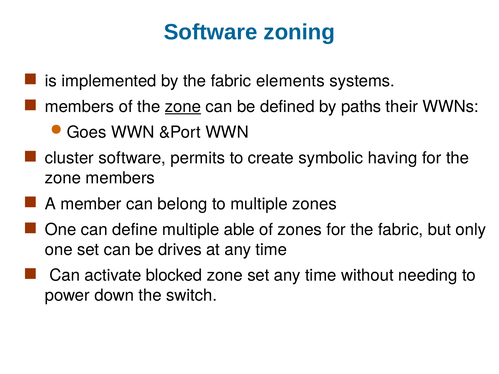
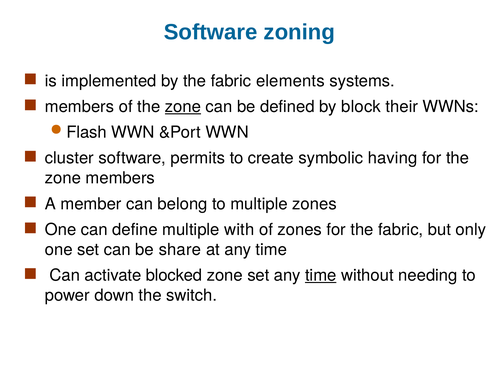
paths: paths -> block
Goes: Goes -> Flash
able: able -> with
drives: drives -> share
time at (321, 276) underline: none -> present
